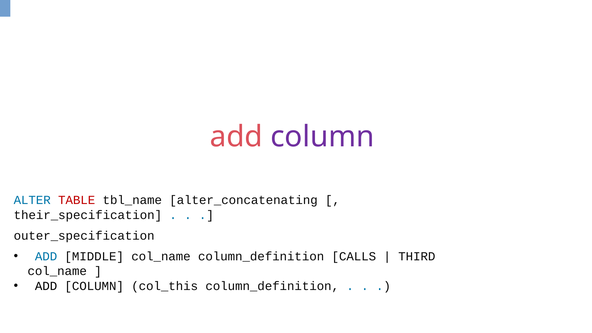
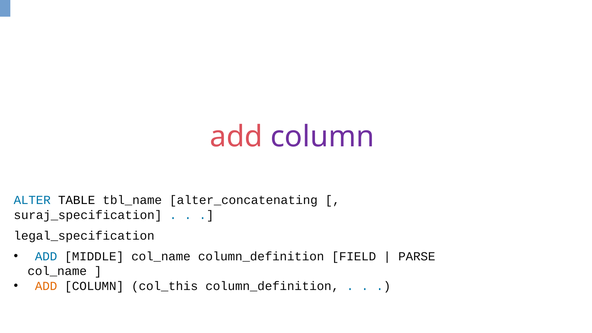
TABLE colour: red -> black
their_specification: their_specification -> suraj_specification
outer_specification: outer_specification -> legal_specification
CALLS: CALLS -> FIELD
THIRD: THIRD -> PARSE
ADD at (46, 286) colour: black -> orange
